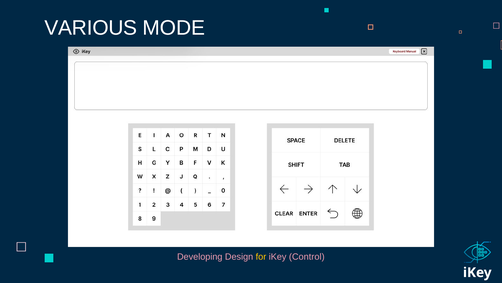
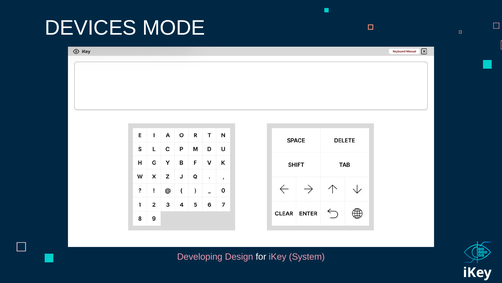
VARIOUS: VARIOUS -> DEVICES
for colour: yellow -> white
Control: Control -> System
